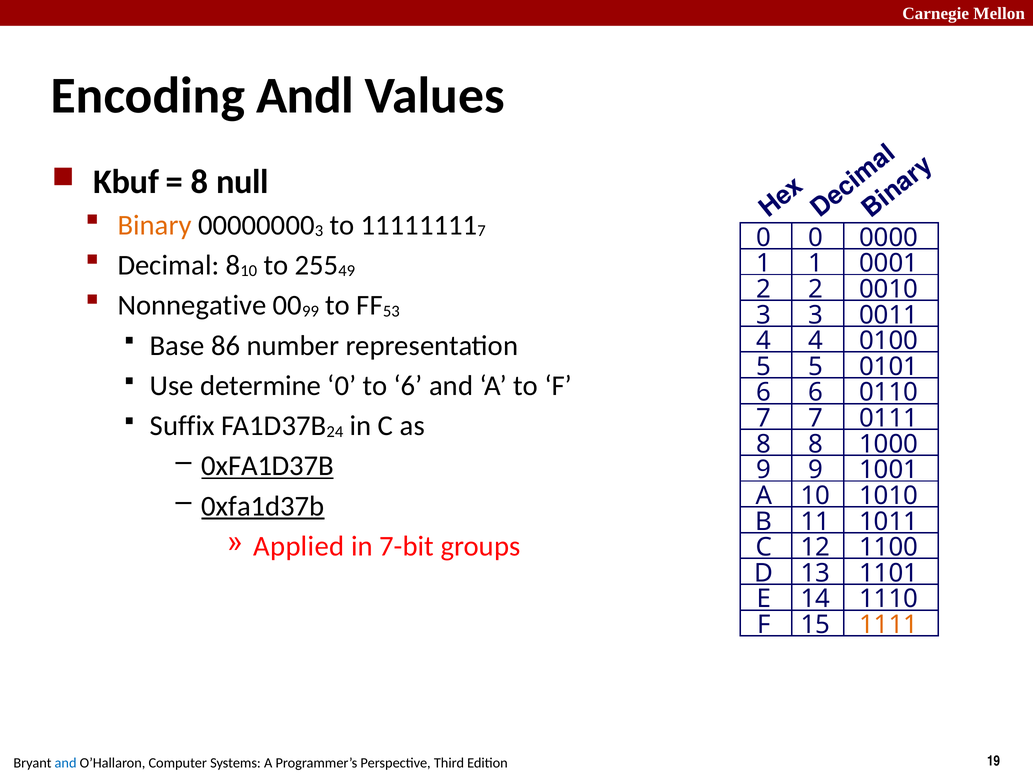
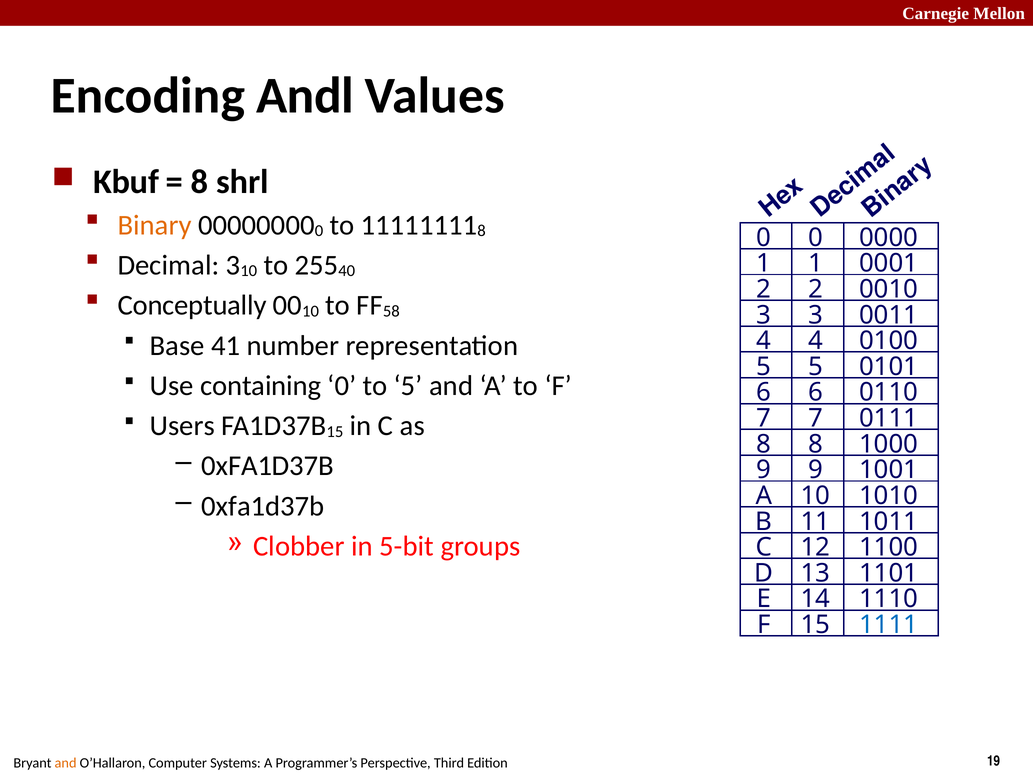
null: null -> shrl
3 at (319, 231): 3 -> 0
7 at (482, 231): 7 -> 8
Decimal 8: 8 -> 3
49: 49 -> 40
Nonnegative: Nonnegative -> Conceptually
99 at (311, 311): 99 -> 10
53: 53 -> 58
86: 86 -> 41
determine: determine -> containing
to 6: 6 -> 5
Suffix: Suffix -> Users
24 at (335, 432): 24 -> 15
0xFA1D37B at (268, 466) underline: present -> none
0xfa1d37b at (263, 507) underline: present -> none
Applied: Applied -> Clobber
7-bit: 7-bit -> 5-bit
1111 colour: orange -> blue
and at (66, 764) colour: blue -> orange
